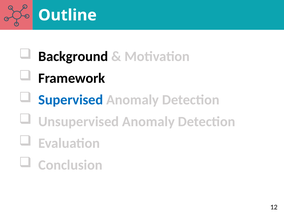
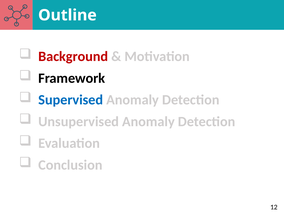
Background colour: black -> red
